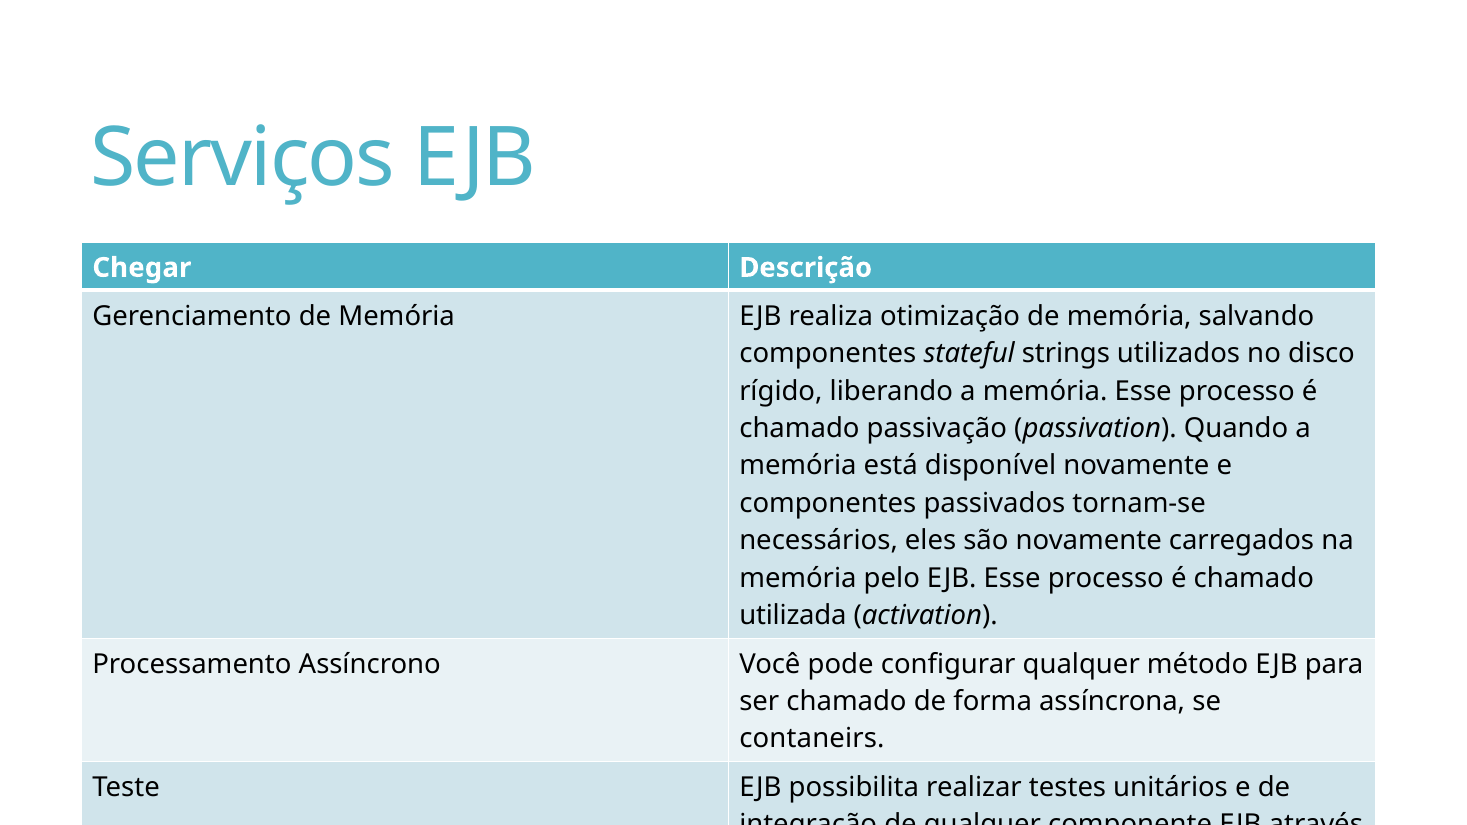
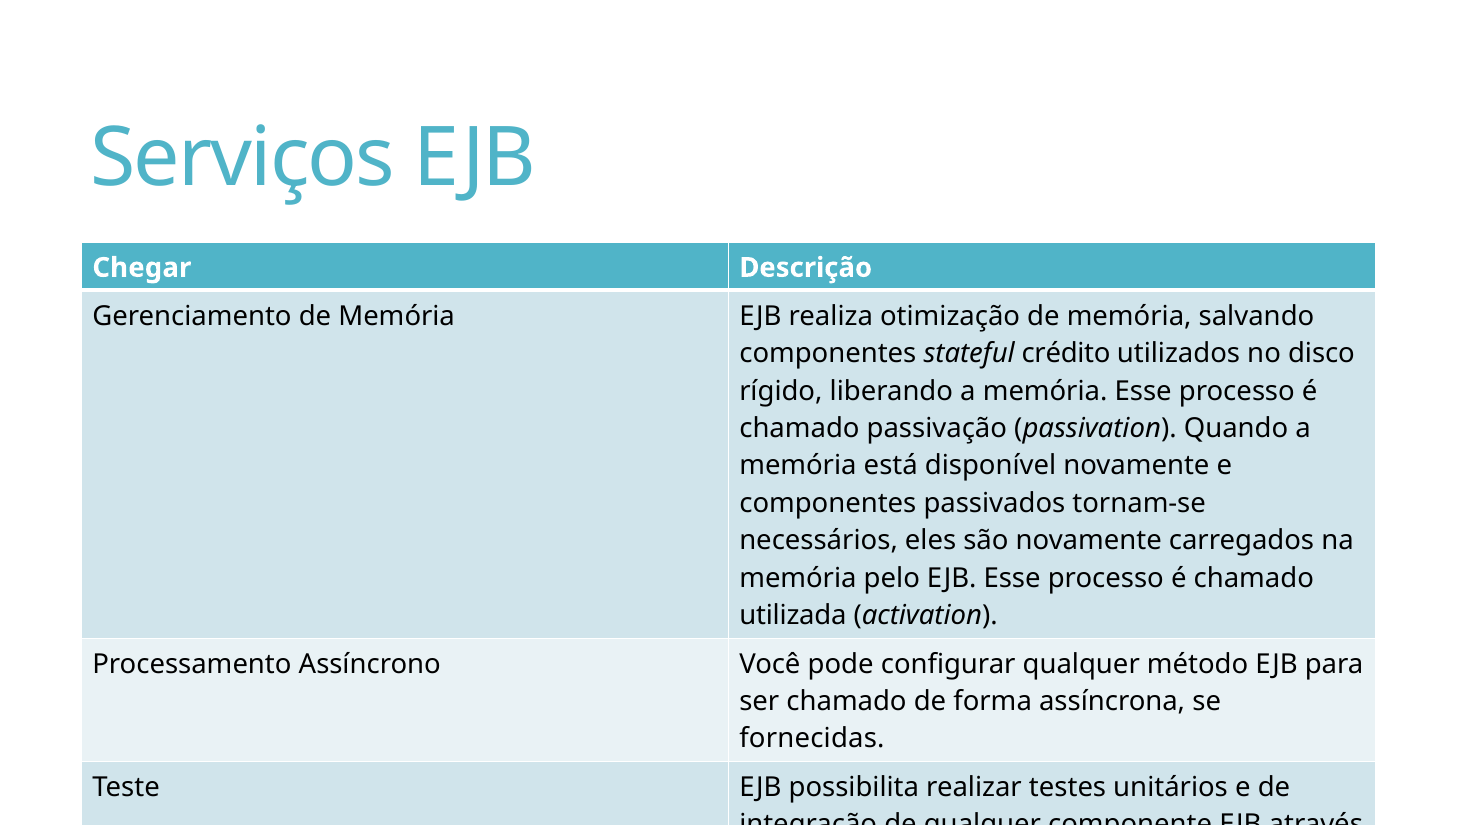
strings: strings -> crédito
contaneirs: contaneirs -> fornecidas
